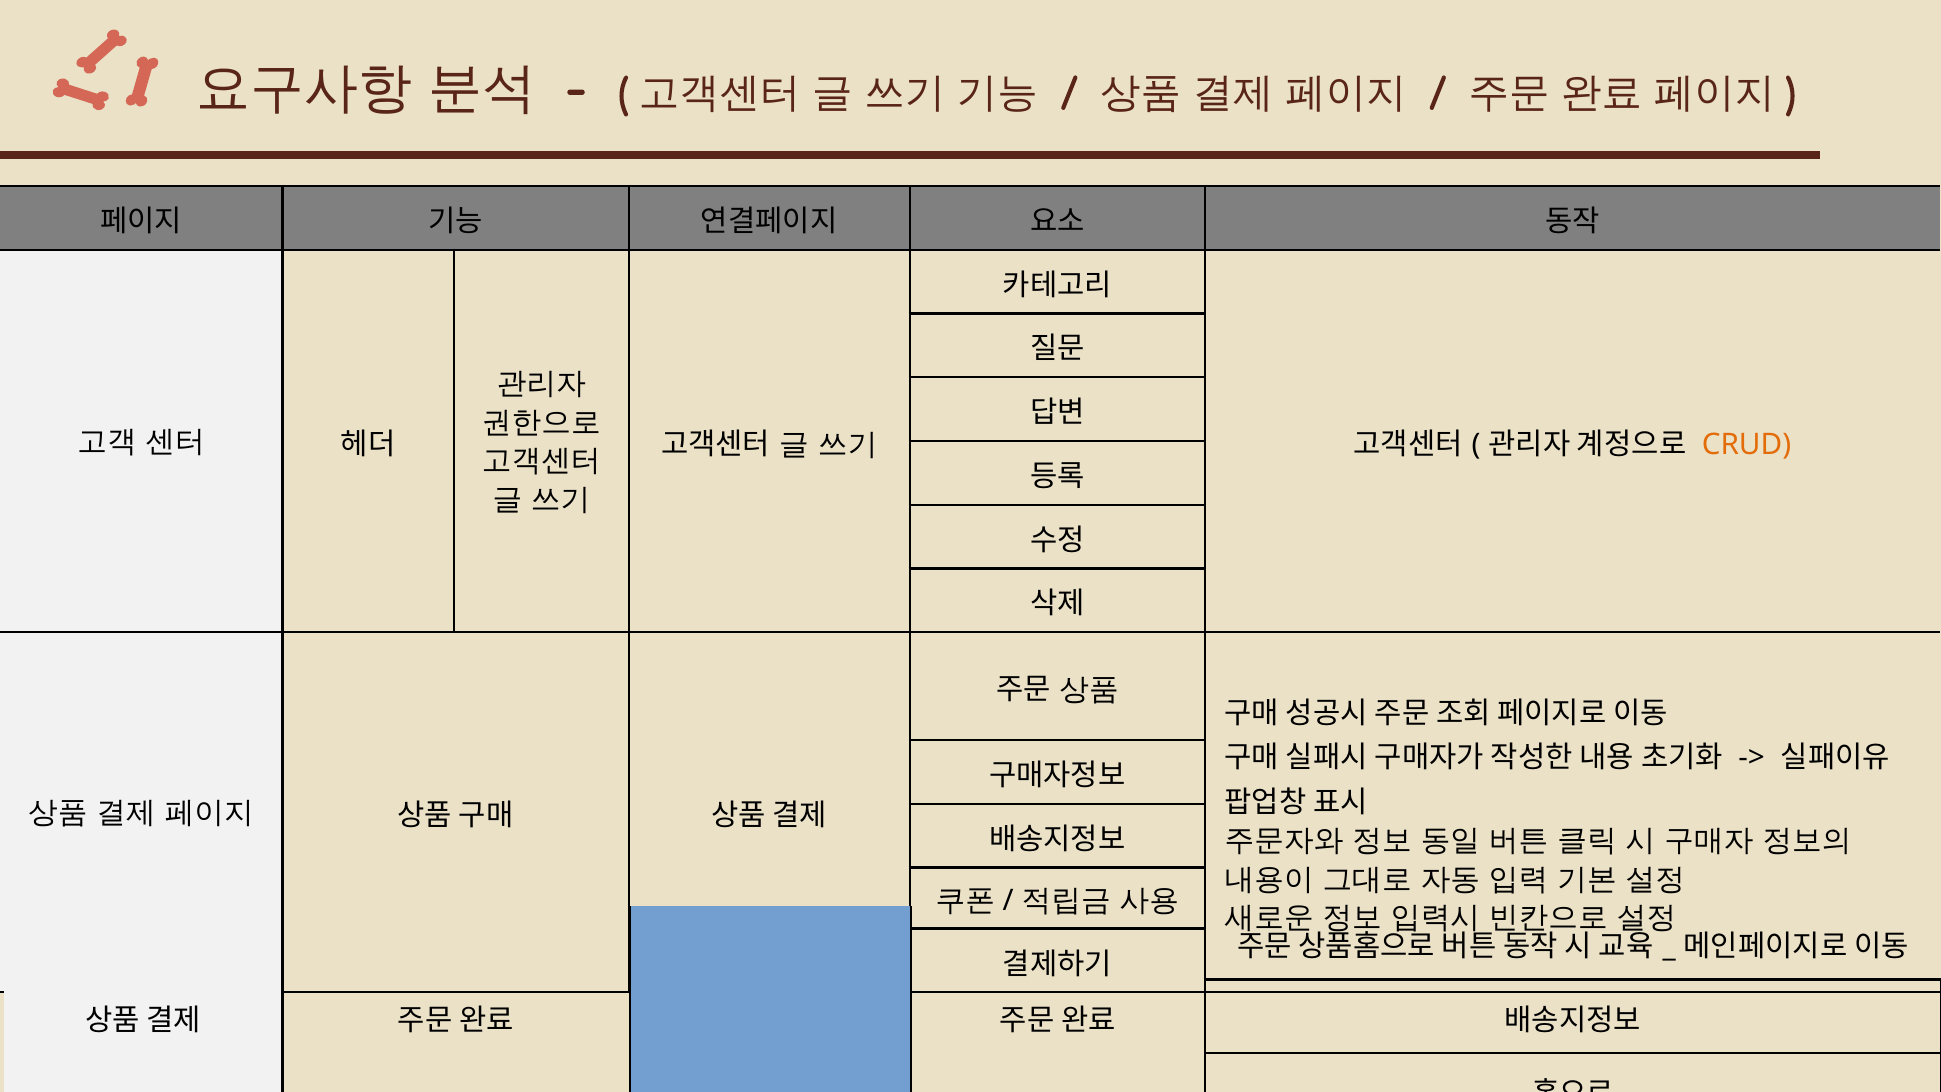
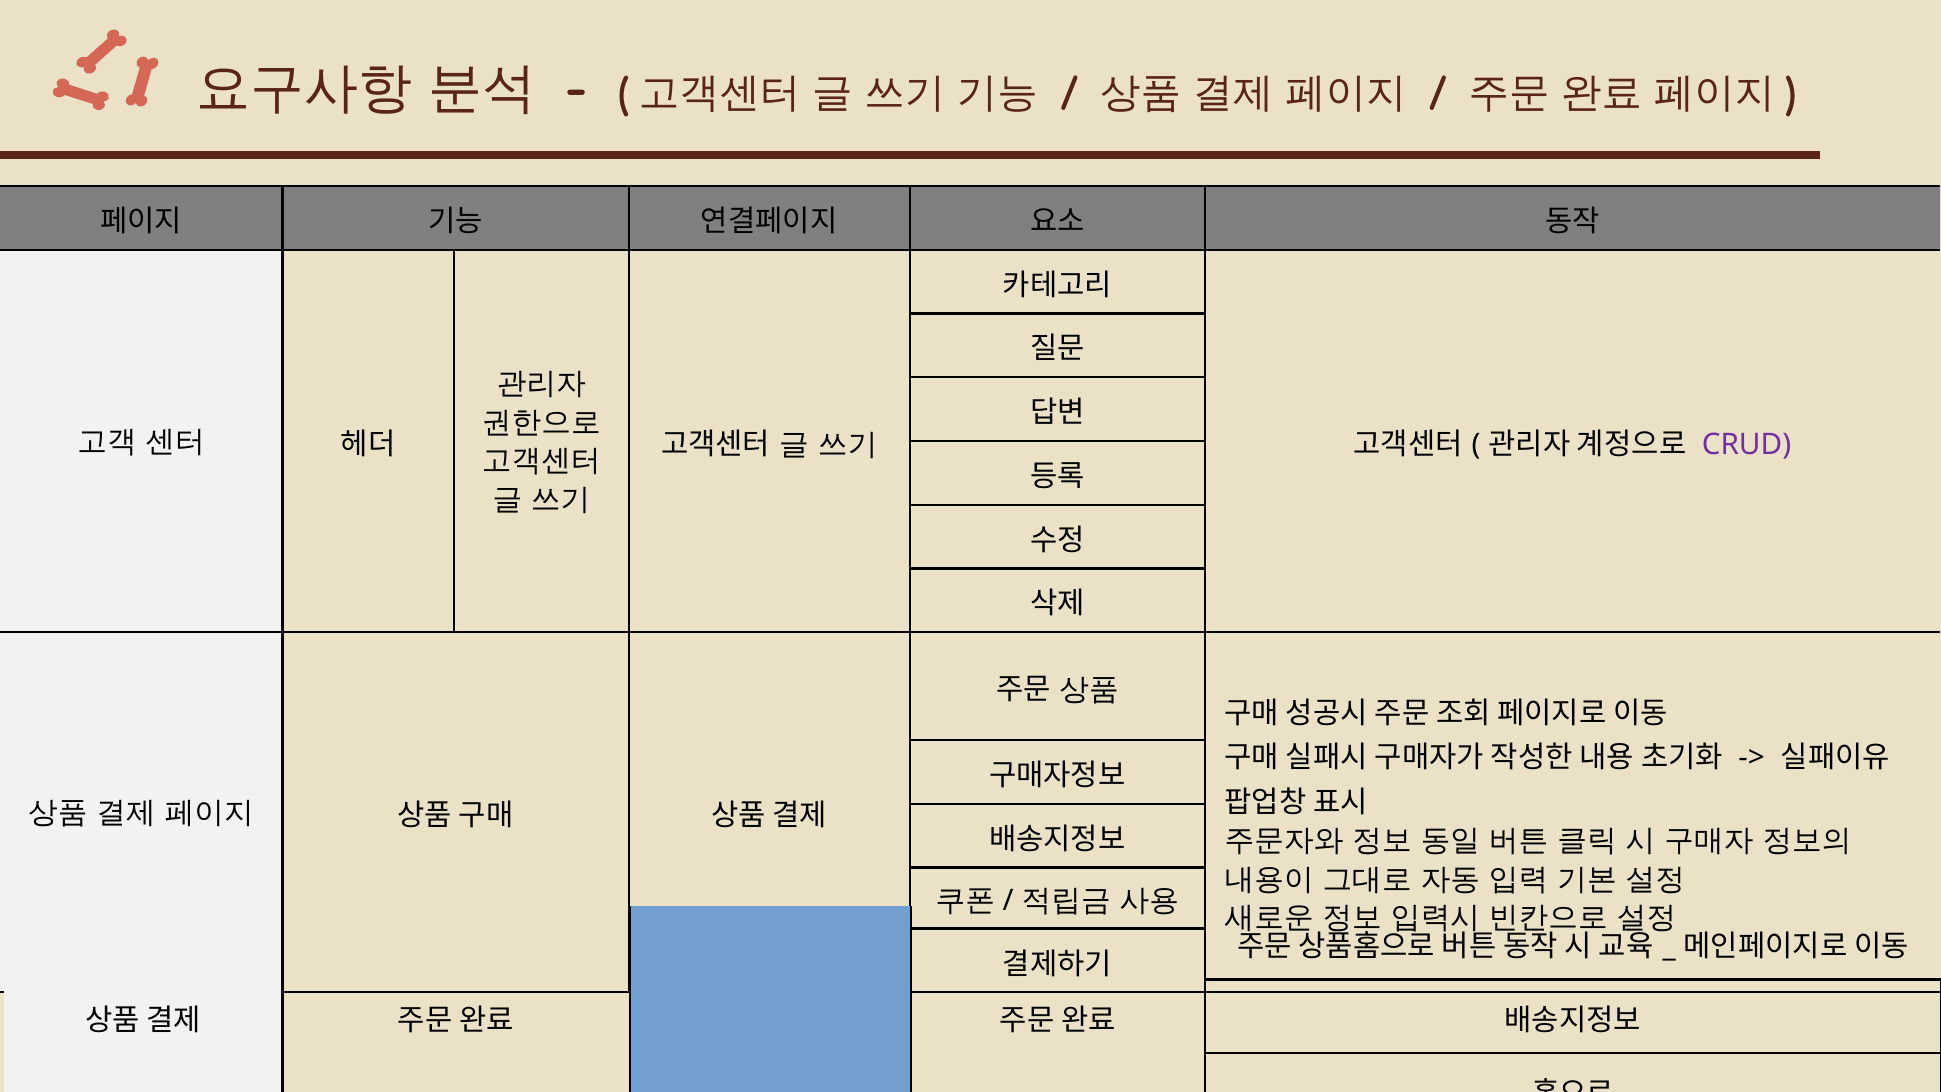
CRUD colour: orange -> purple
